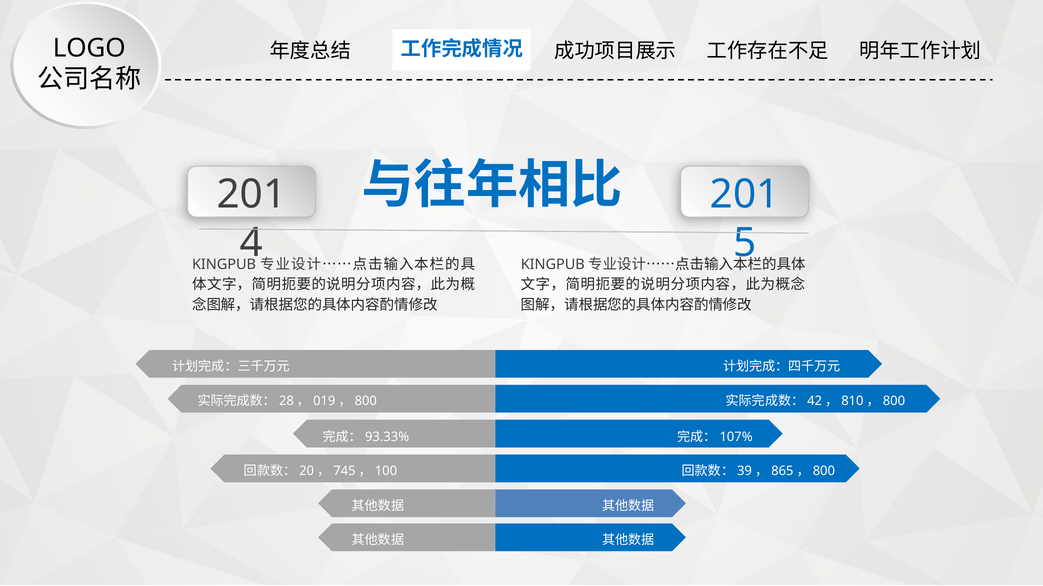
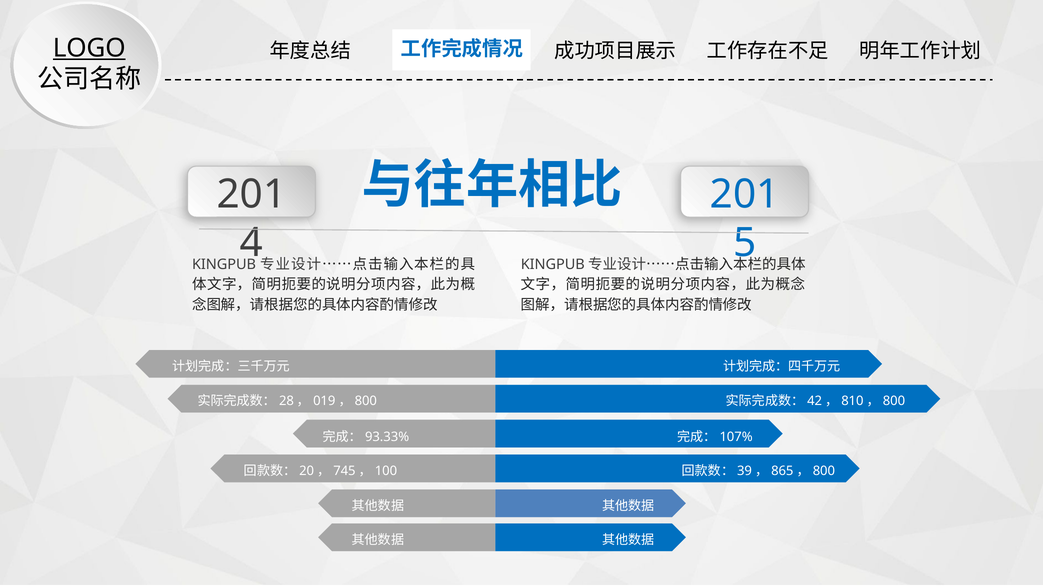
LOGO underline: none -> present
